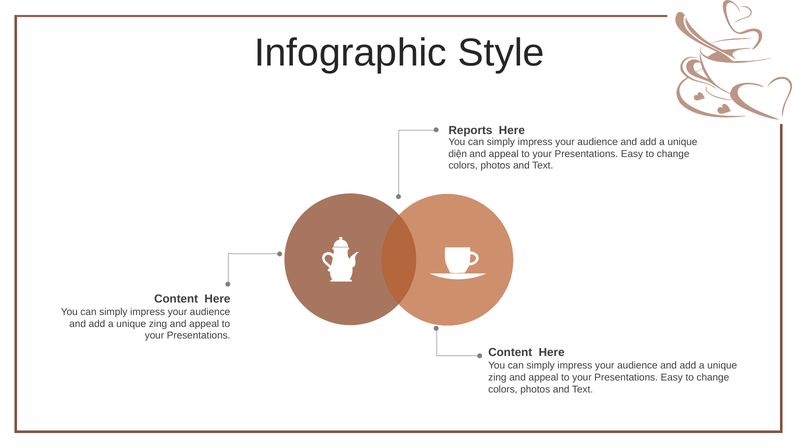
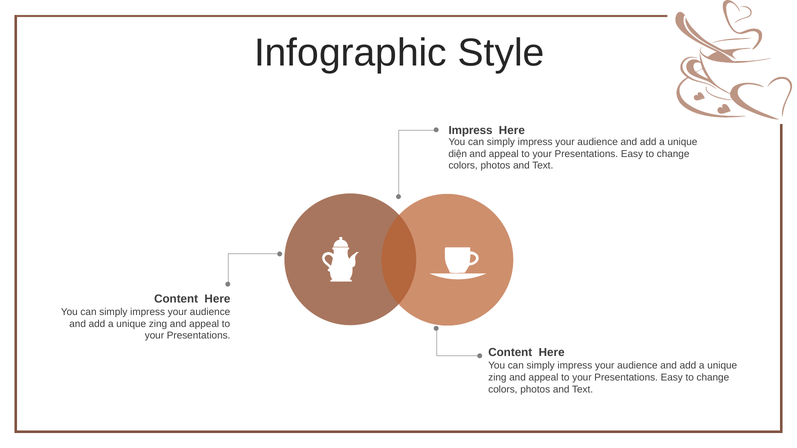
Reports at (470, 130): Reports -> Impress
